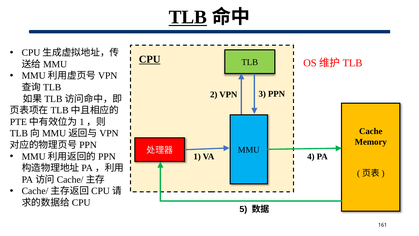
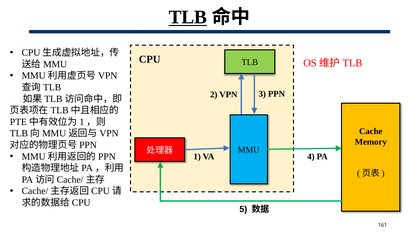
CPU underline: present -> none
